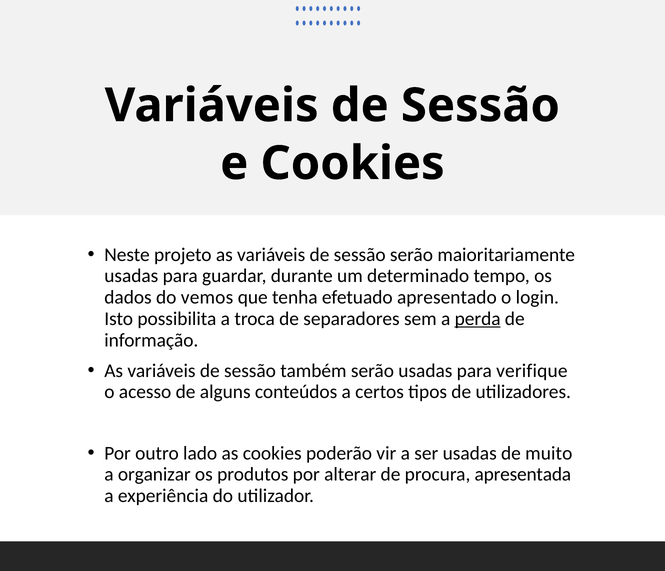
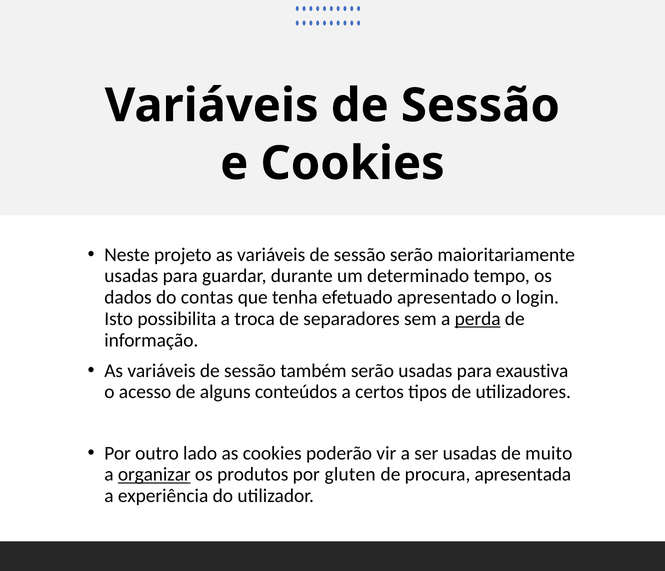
vemos: vemos -> contas
verifique: verifique -> exaustiva
organizar underline: none -> present
alterar: alterar -> gluten
